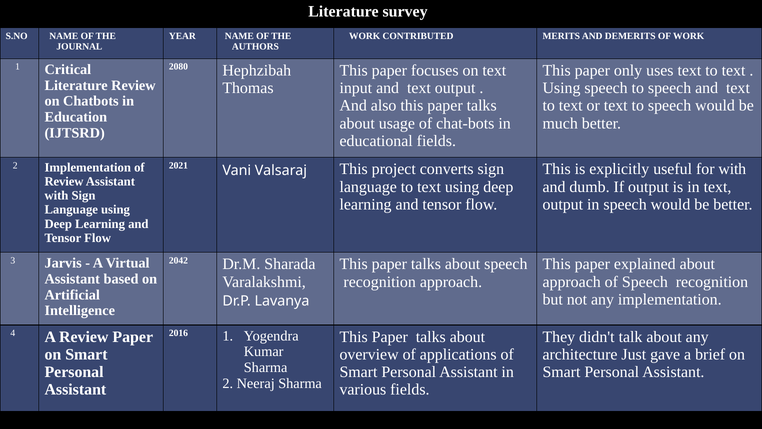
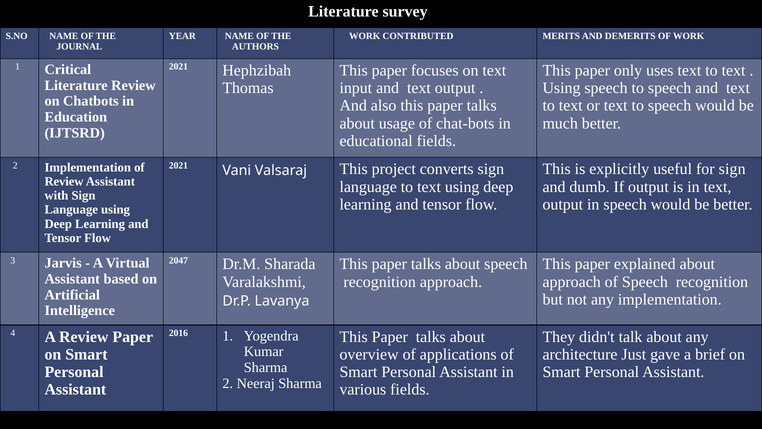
2080 at (178, 67): 2080 -> 2021
for with: with -> sign
2042: 2042 -> 2047
